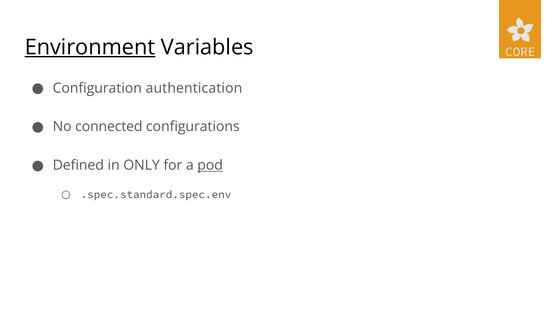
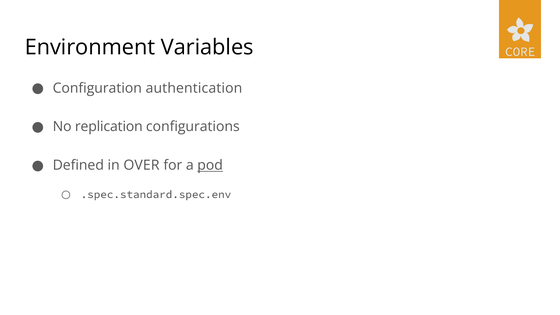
Environment underline: present -> none
connected: connected -> replication
ONLY: ONLY -> OVER
